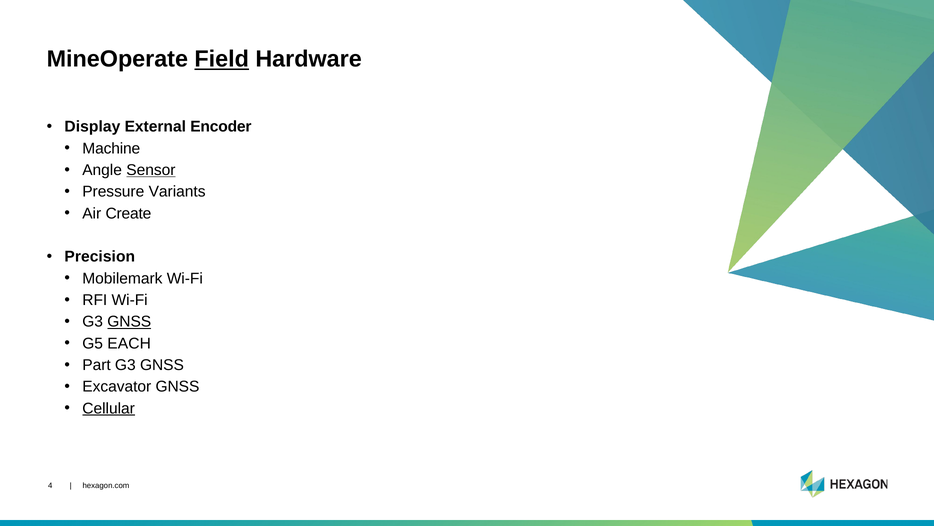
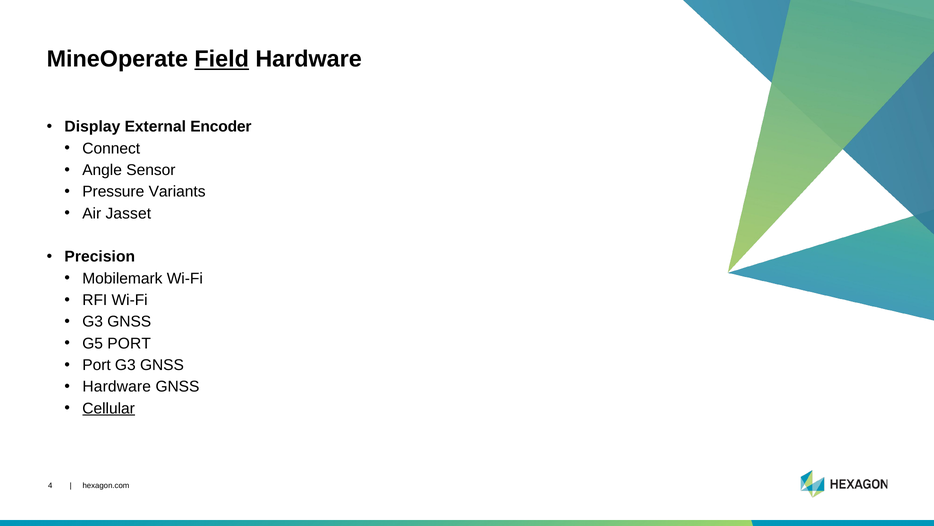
Machine: Machine -> Connect
Sensor underline: present -> none
Create: Create -> Jasset
GNSS at (129, 321) underline: present -> none
G5 EACH: EACH -> PORT
Part at (97, 365): Part -> Port
Excavator at (117, 386): Excavator -> Hardware
